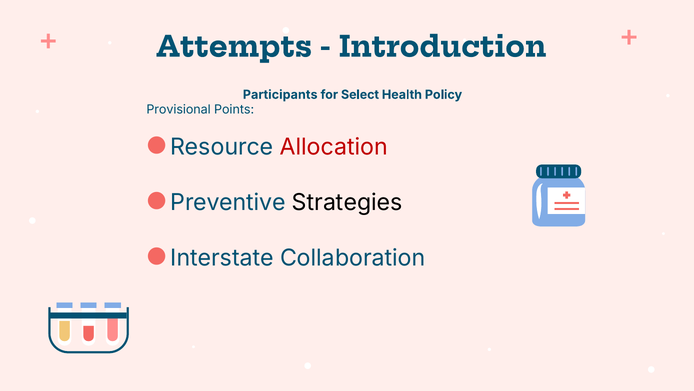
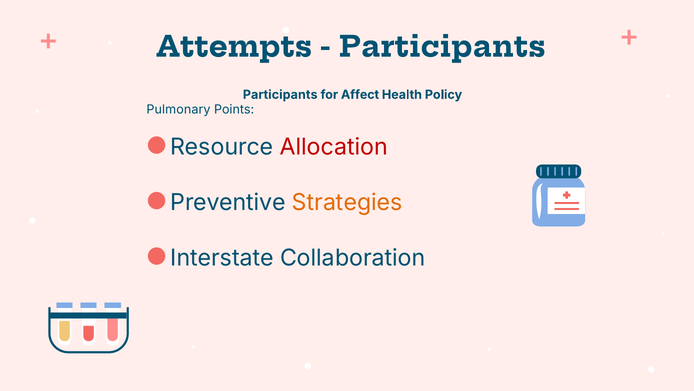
Introduction at (443, 47): Introduction -> Participants
Select: Select -> Affect
Provisional: Provisional -> Pulmonary
Strategies colour: black -> orange
